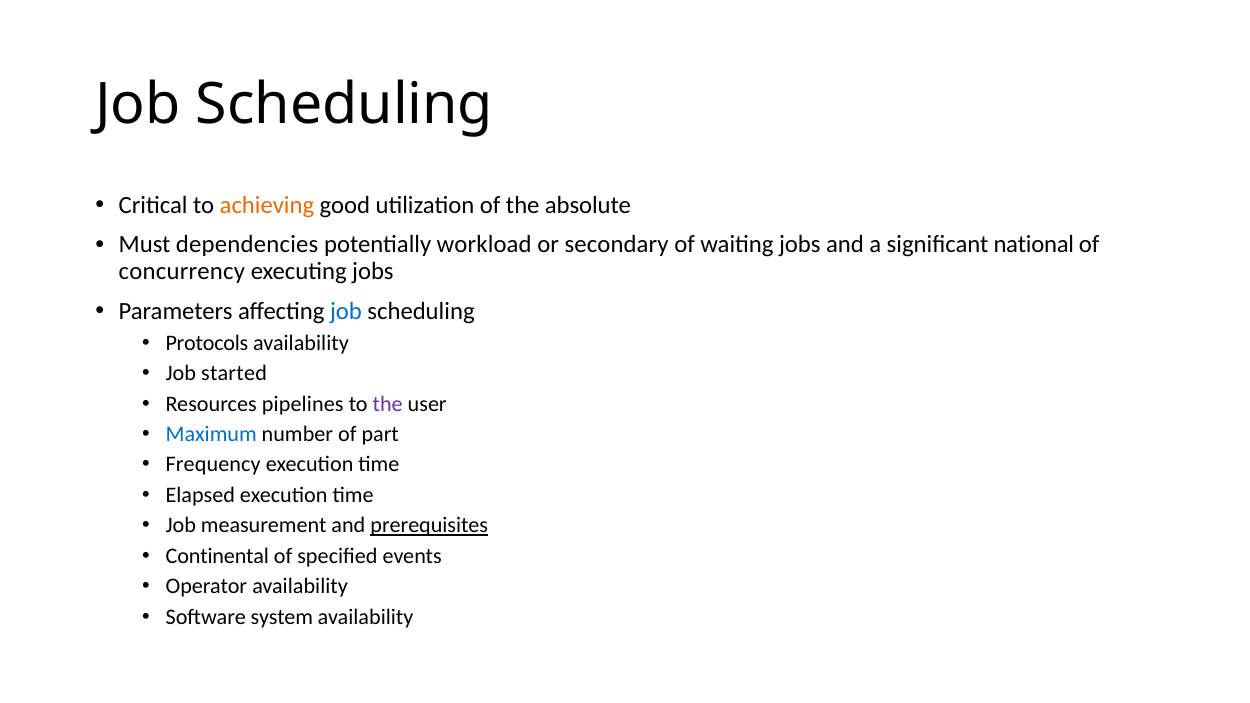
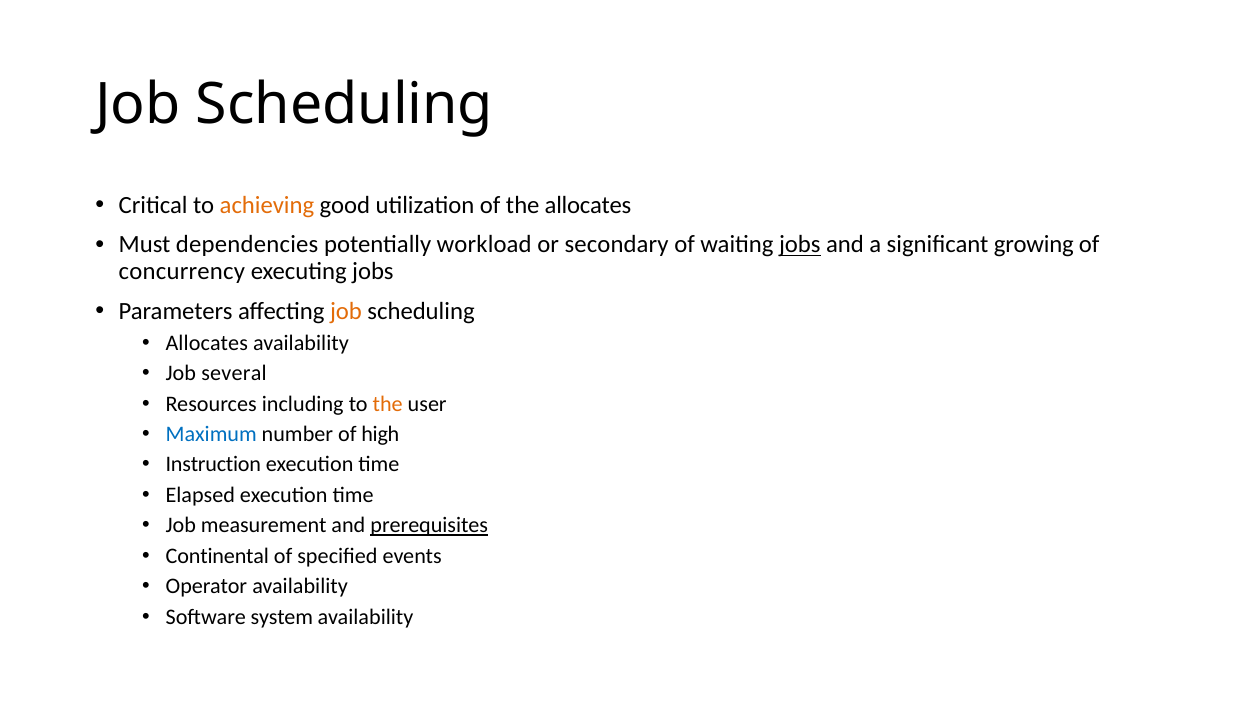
the absolute: absolute -> allocates
jobs at (800, 245) underline: none -> present
national: national -> growing
job at (346, 311) colour: blue -> orange
Protocols at (207, 343): Protocols -> Allocates
started: started -> several
pipelines: pipelines -> including
the at (388, 404) colour: purple -> orange
part: part -> high
Frequency: Frequency -> Instruction
